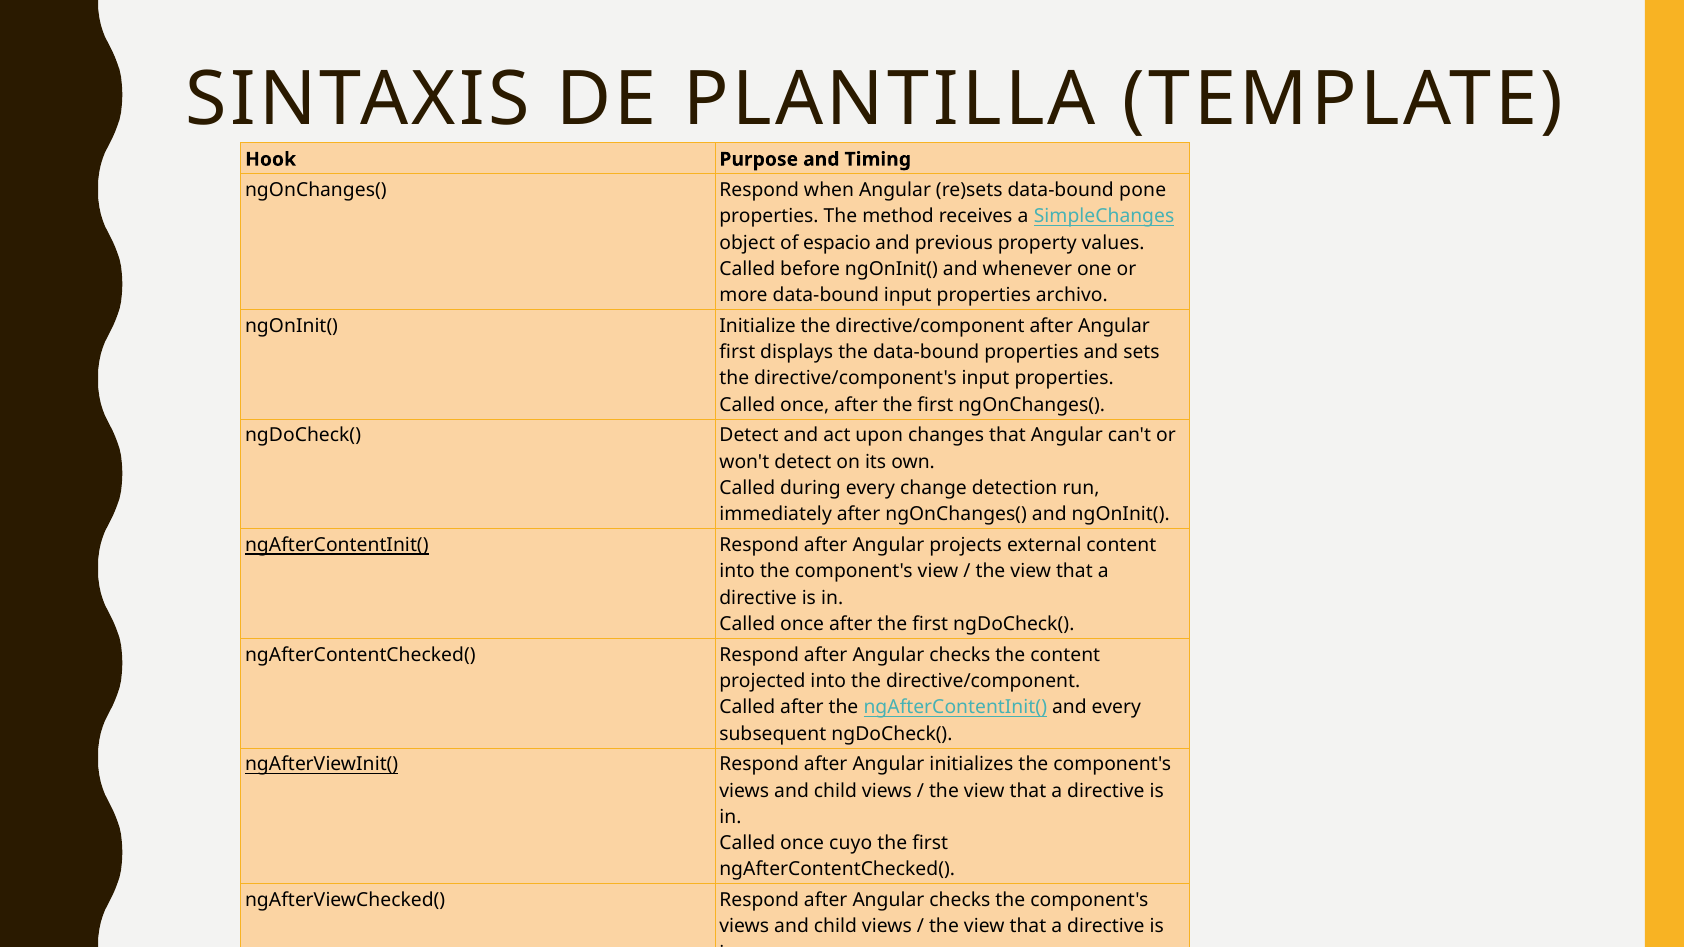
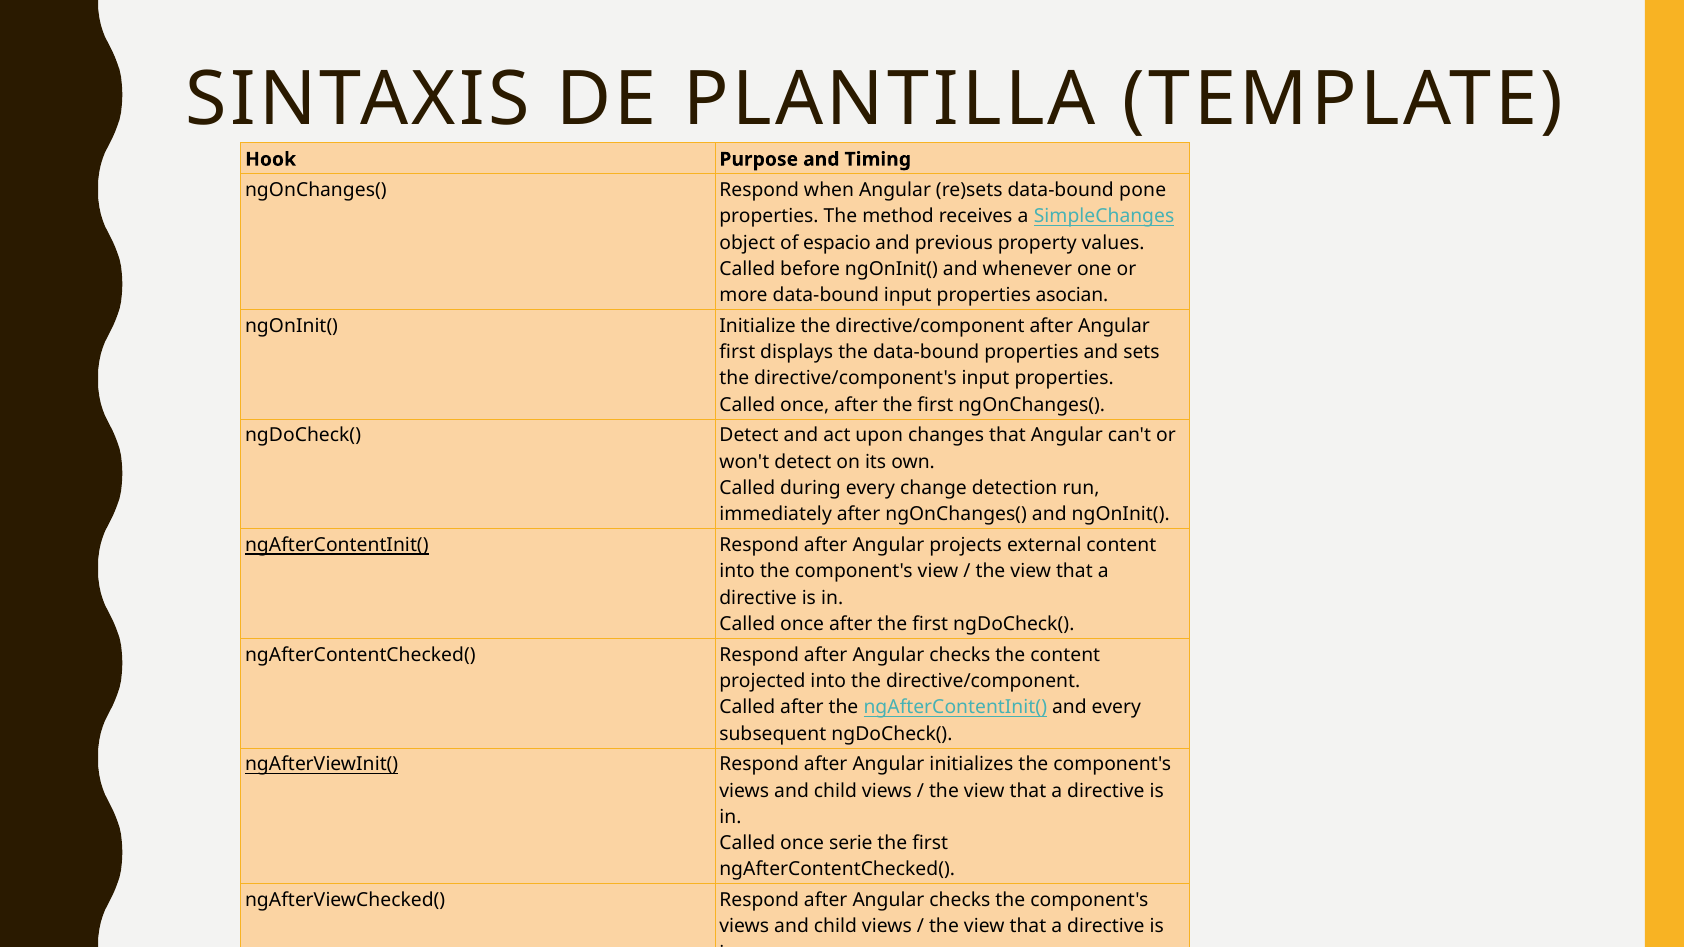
archivo: archivo -> asocian
cuyo: cuyo -> serie
